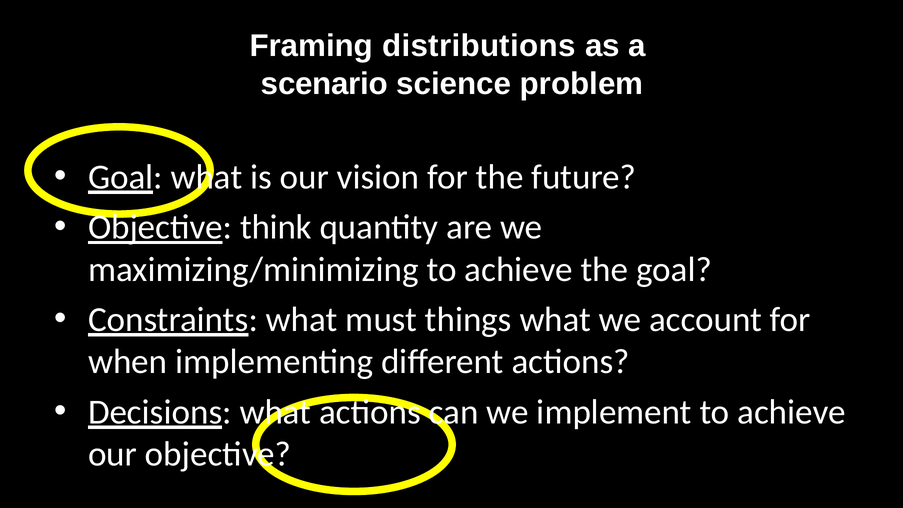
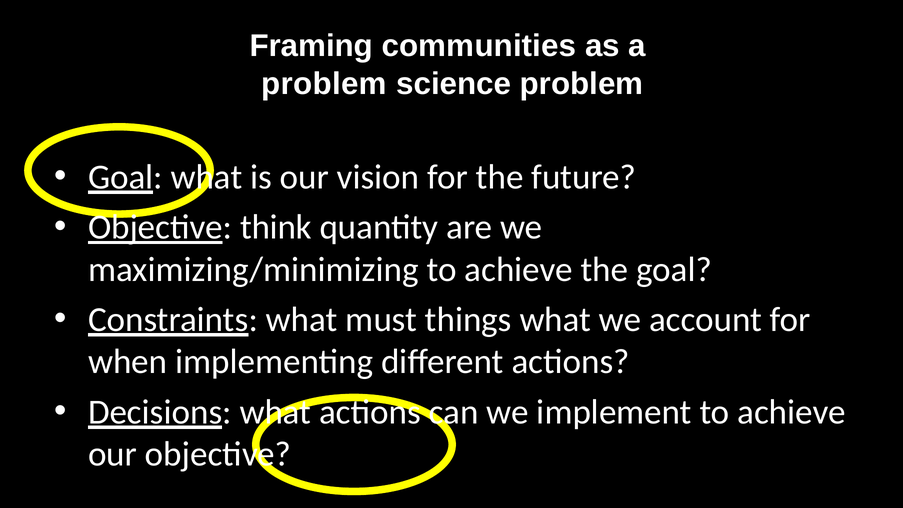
distributions: distributions -> communities
scenario at (324, 84): scenario -> problem
